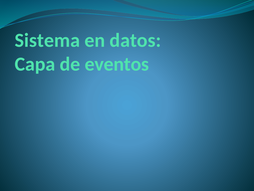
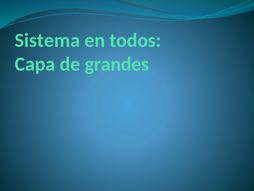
datos: datos -> todos
eventos: eventos -> grandes
